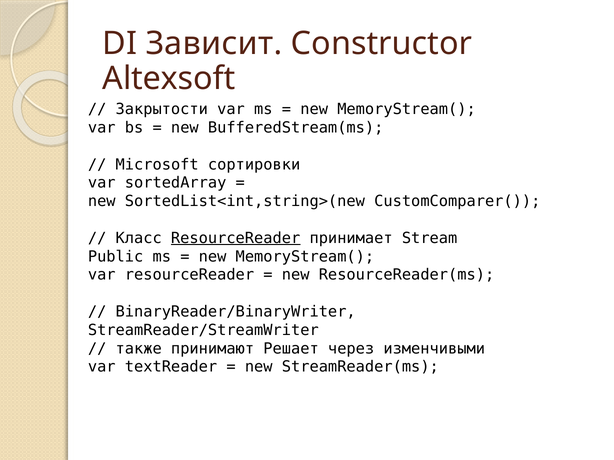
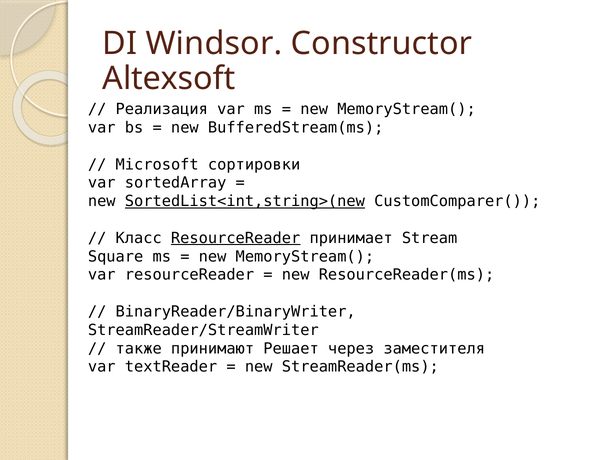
Зависит: Зависит -> Windsor
Закрытости: Закрытости -> Реализация
SortedList<int,string>(new underline: none -> present
Public: Public -> Square
изменчивыми: изменчивыми -> заместителя
